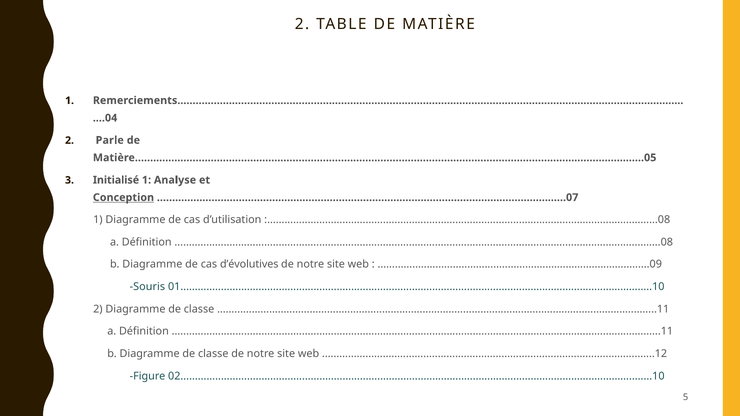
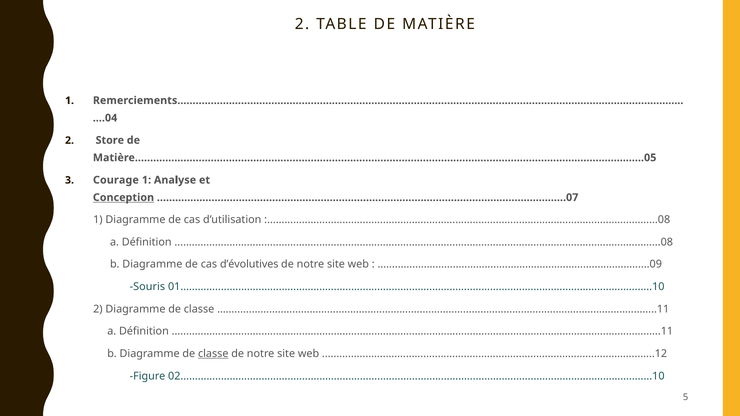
Parle: Parle -> Store
Initialisé: Initialisé -> Courage
classe at (213, 354) underline: none -> present
